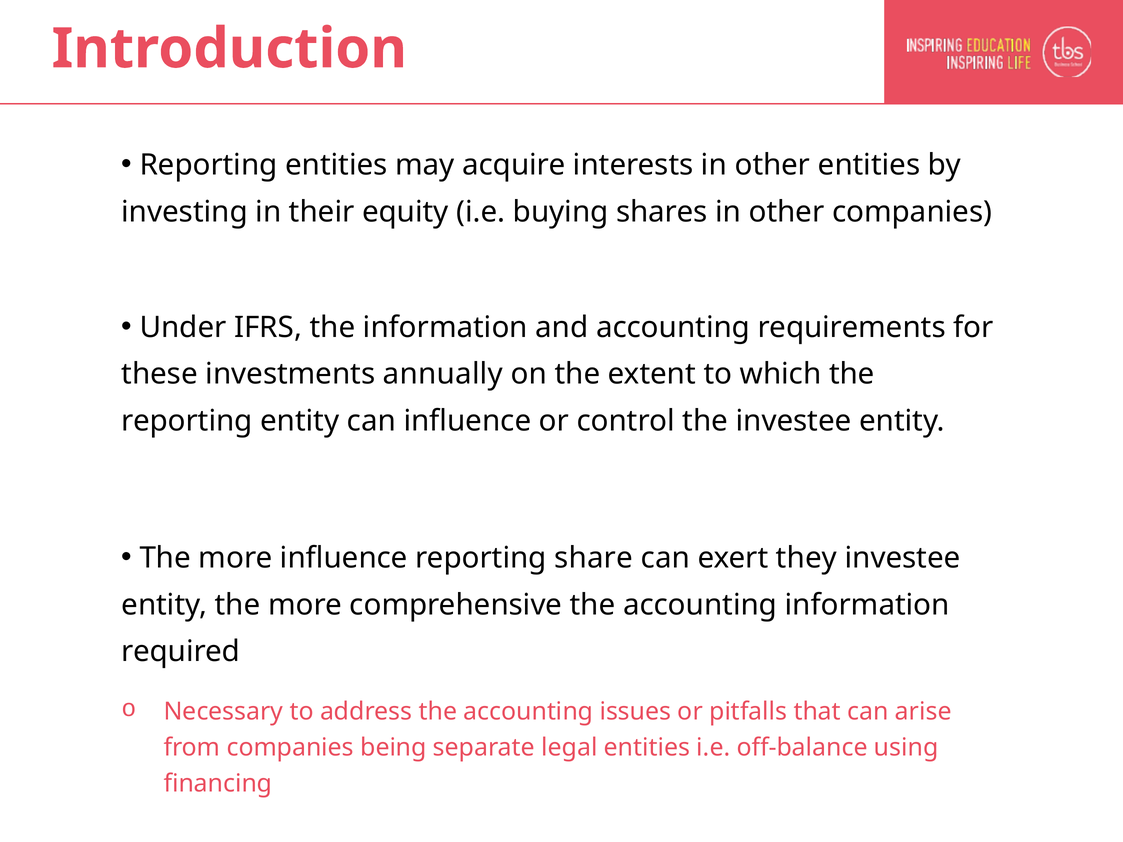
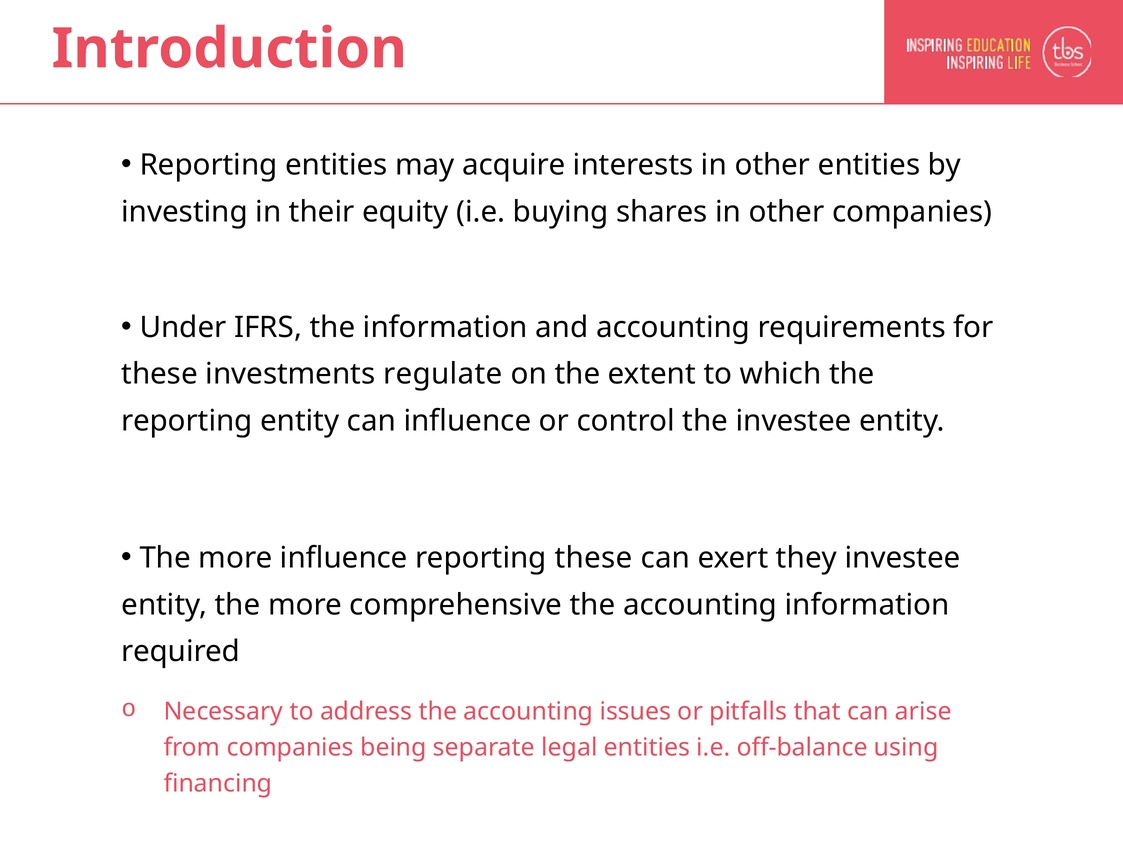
annually: annually -> regulate
reporting share: share -> these
